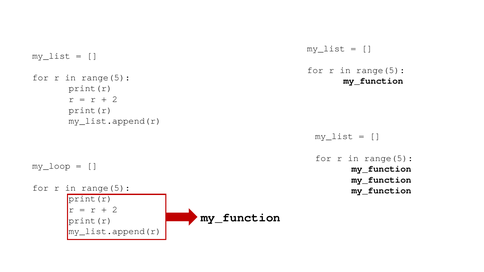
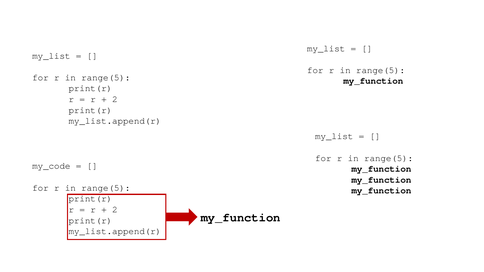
my_loop: my_loop -> my_code
